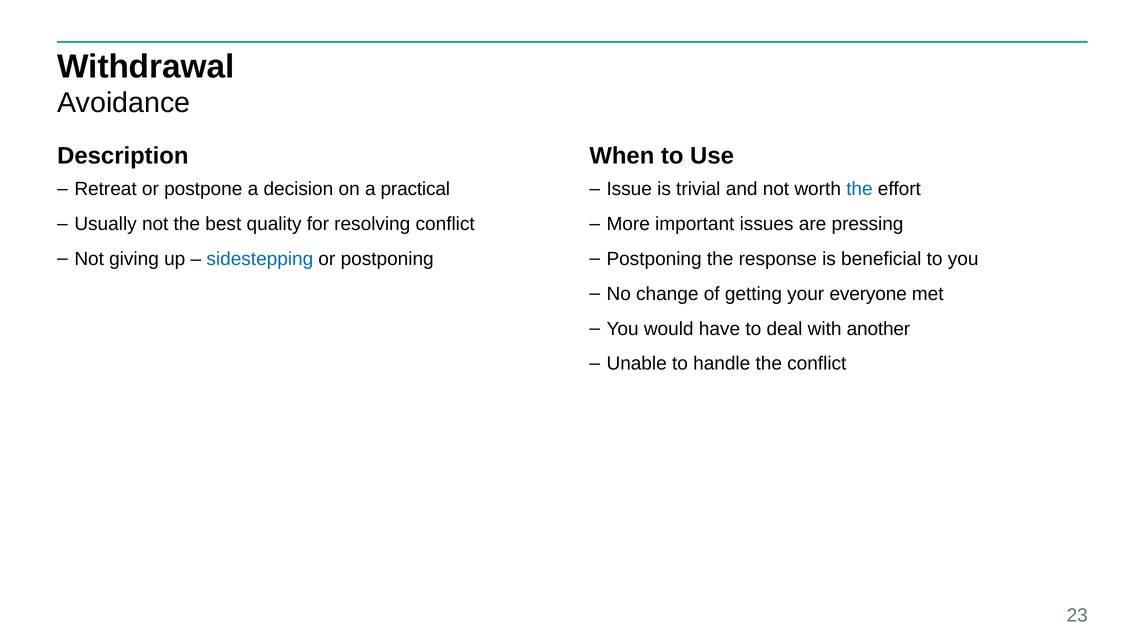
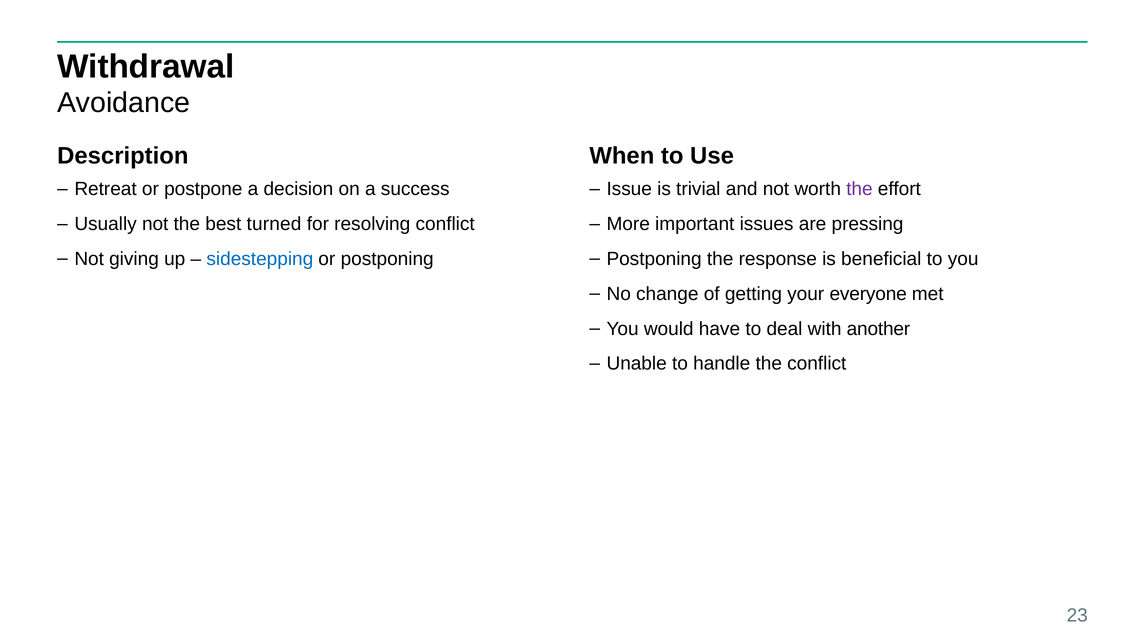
practical: practical -> success
the at (859, 189) colour: blue -> purple
quality: quality -> turned
